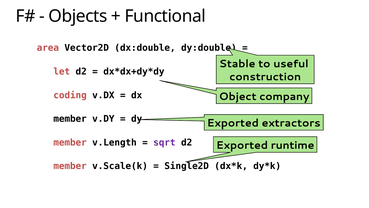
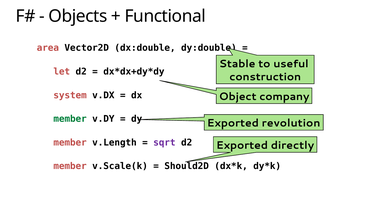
coding: coding -> system
member at (70, 119) colour: black -> green
extractors: extractors -> revolution
runtime: runtime -> directly
Single2D: Single2D -> Should2D
